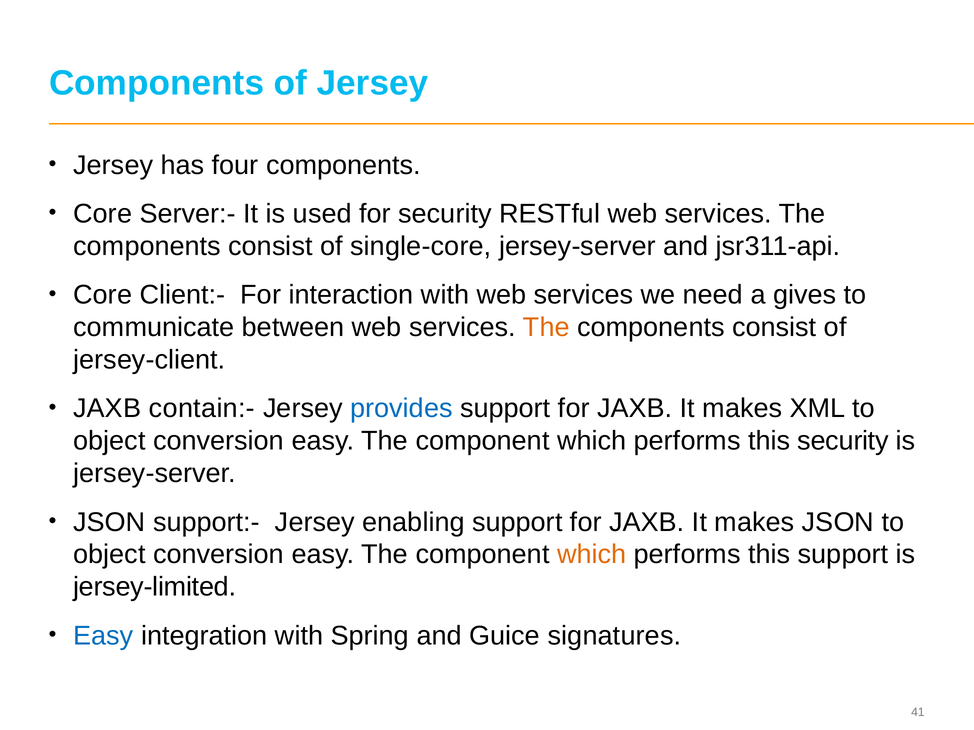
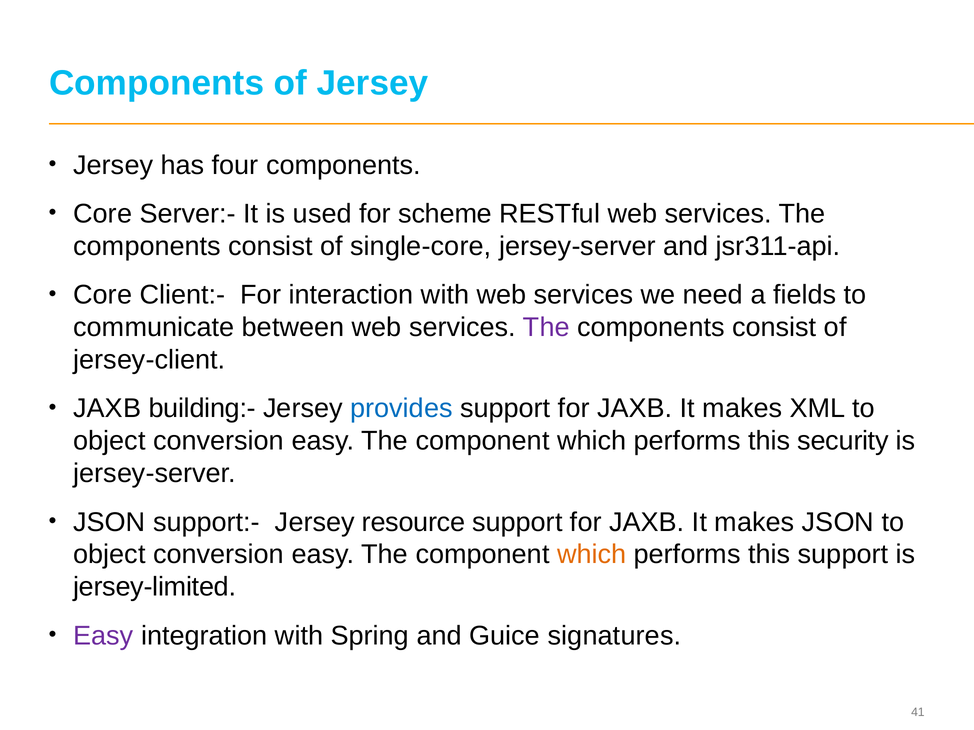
for security: security -> scheme
gives: gives -> fields
The at (546, 328) colour: orange -> purple
contain:-: contain:- -> building:-
enabling: enabling -> resource
Easy at (103, 636) colour: blue -> purple
